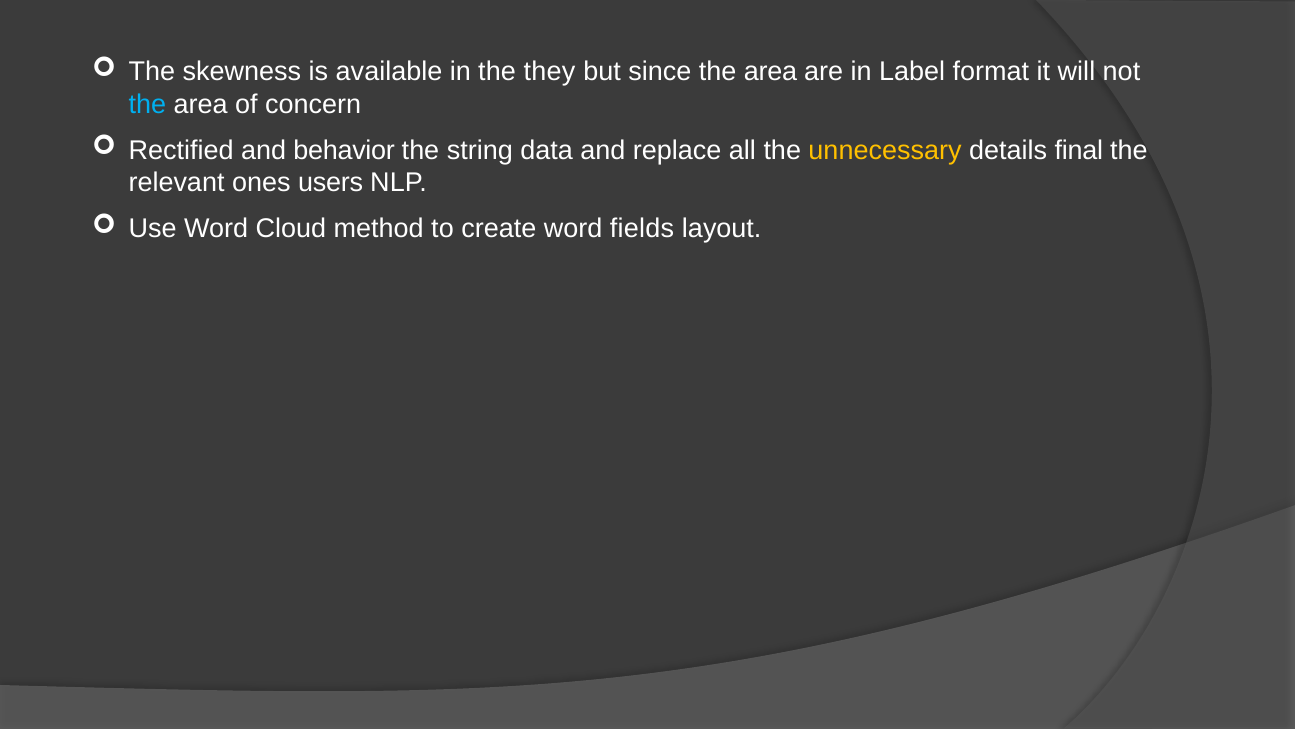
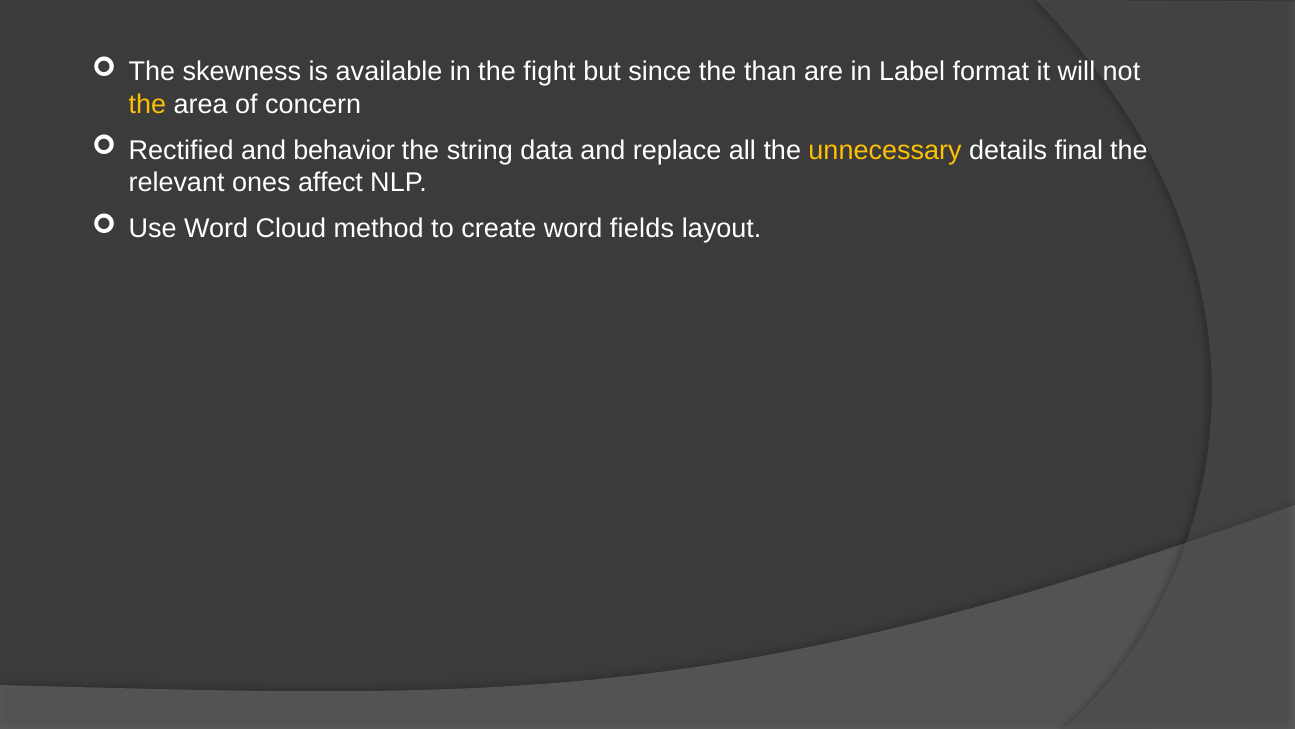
they: they -> fight
since the area: area -> than
the at (147, 104) colour: light blue -> yellow
users: users -> affect
